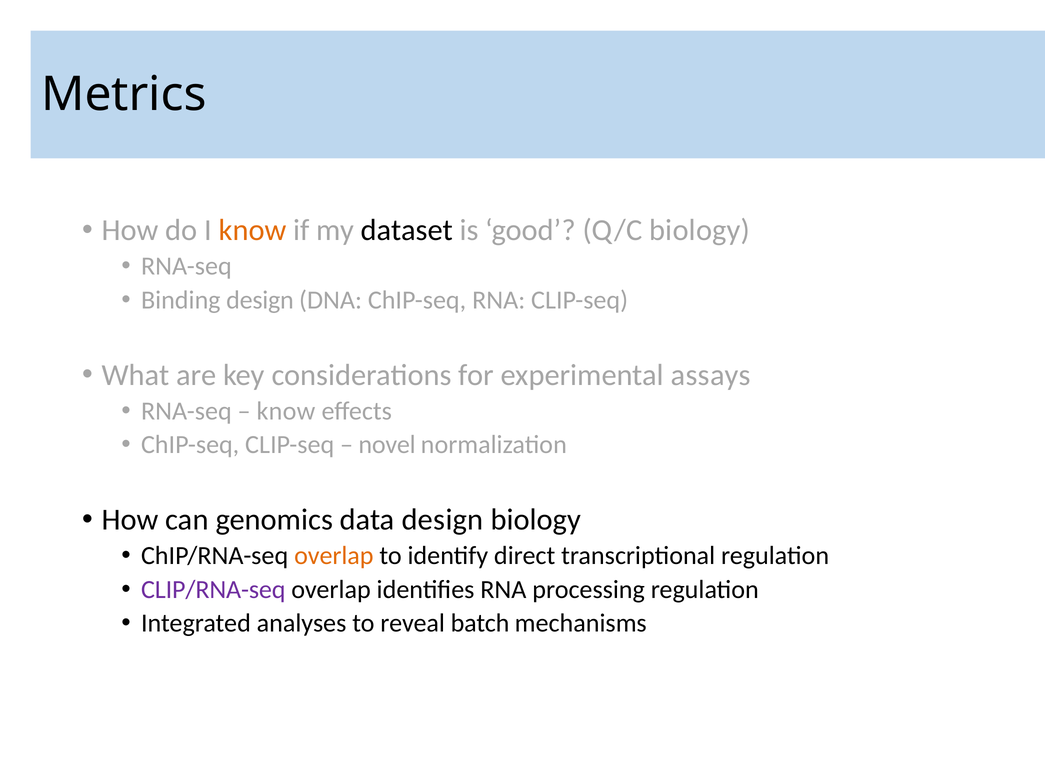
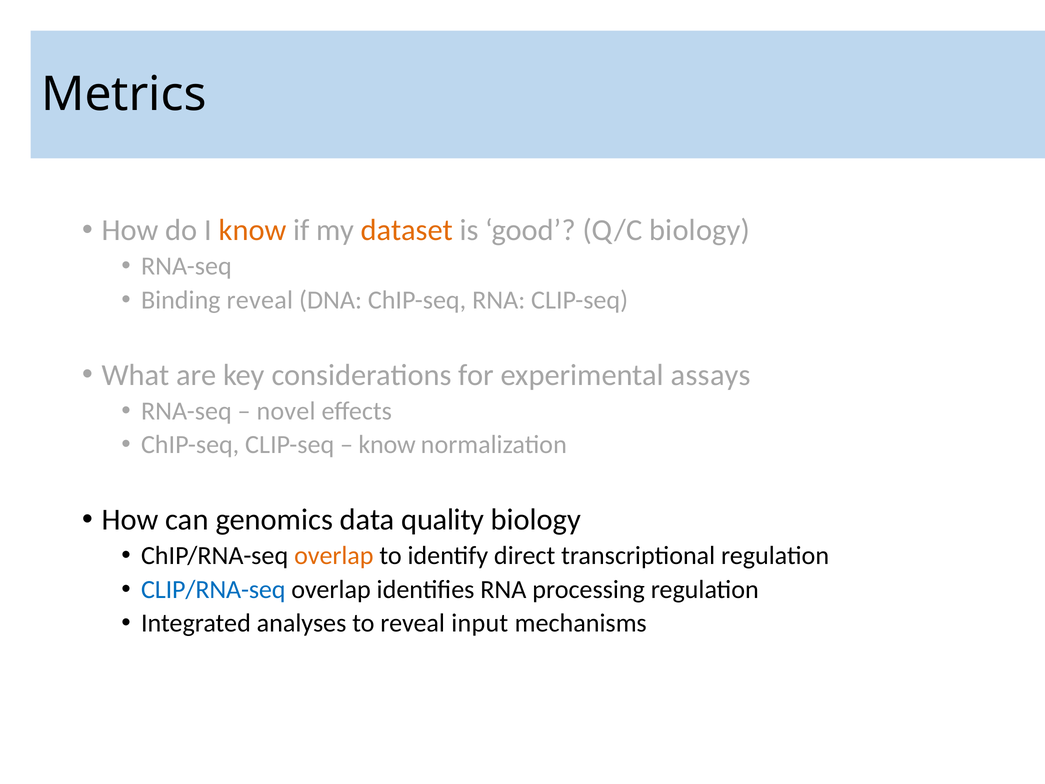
dataset colour: black -> orange
Binding design: design -> reveal
know at (286, 411): know -> novel
novel at (387, 445): novel -> know
data design: design -> quality
CLIP/RNA-seq colour: purple -> blue
batch: batch -> input
